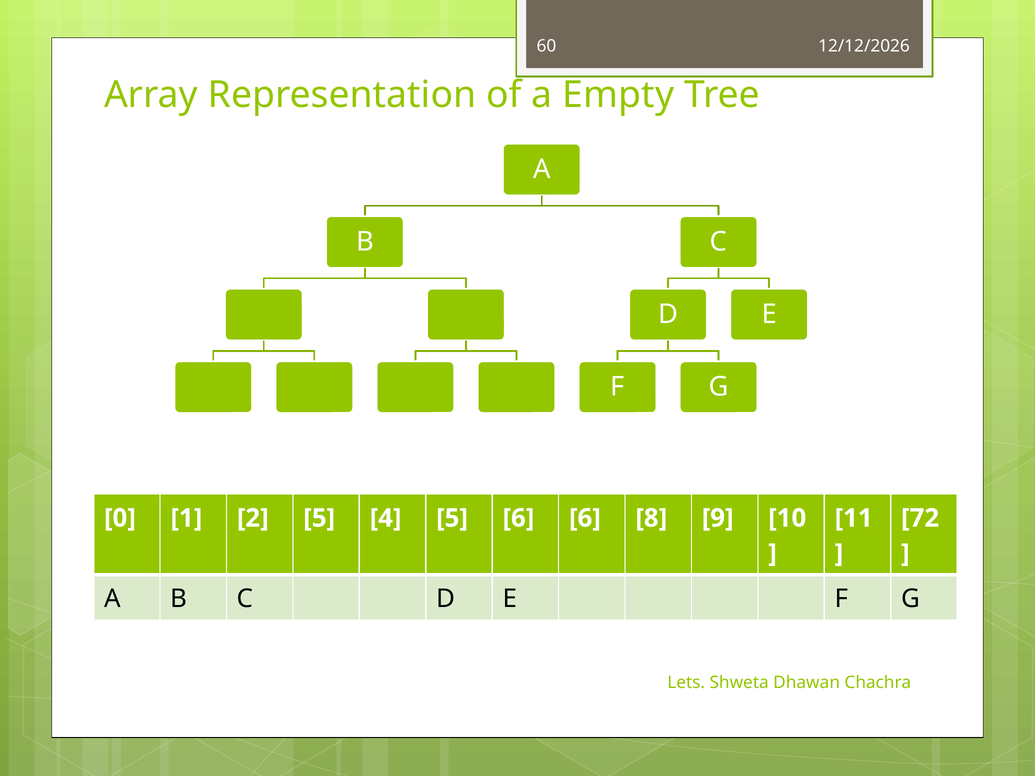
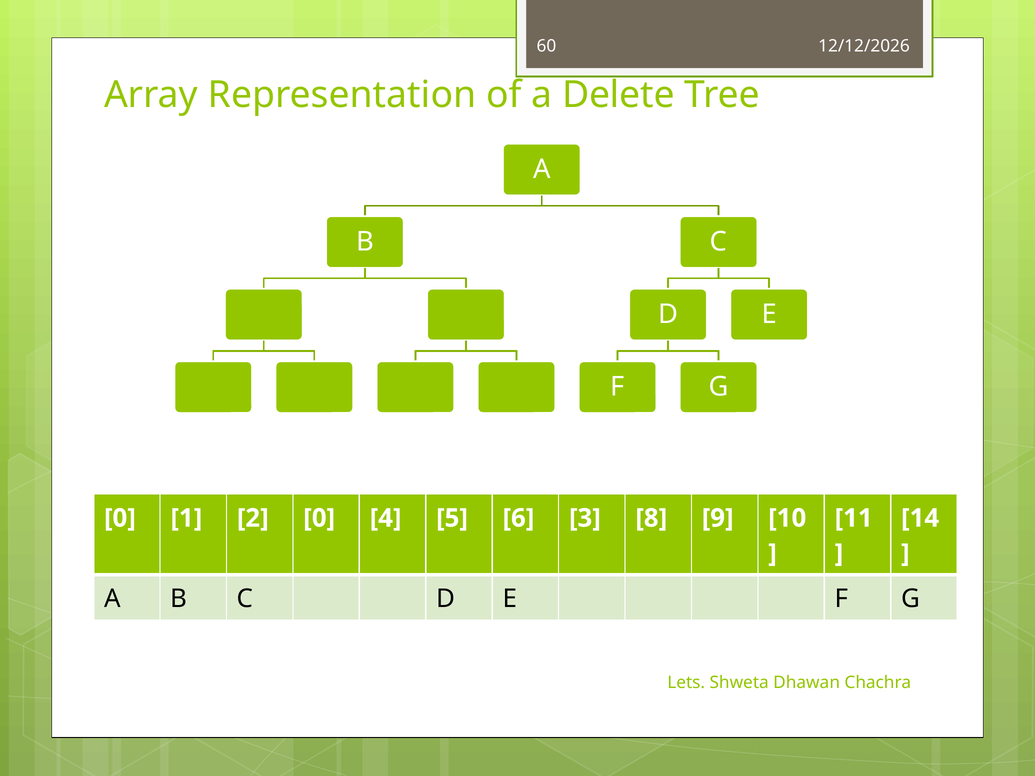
Empty: Empty -> Delete
2 5: 5 -> 0
6 6: 6 -> 3
72: 72 -> 14
